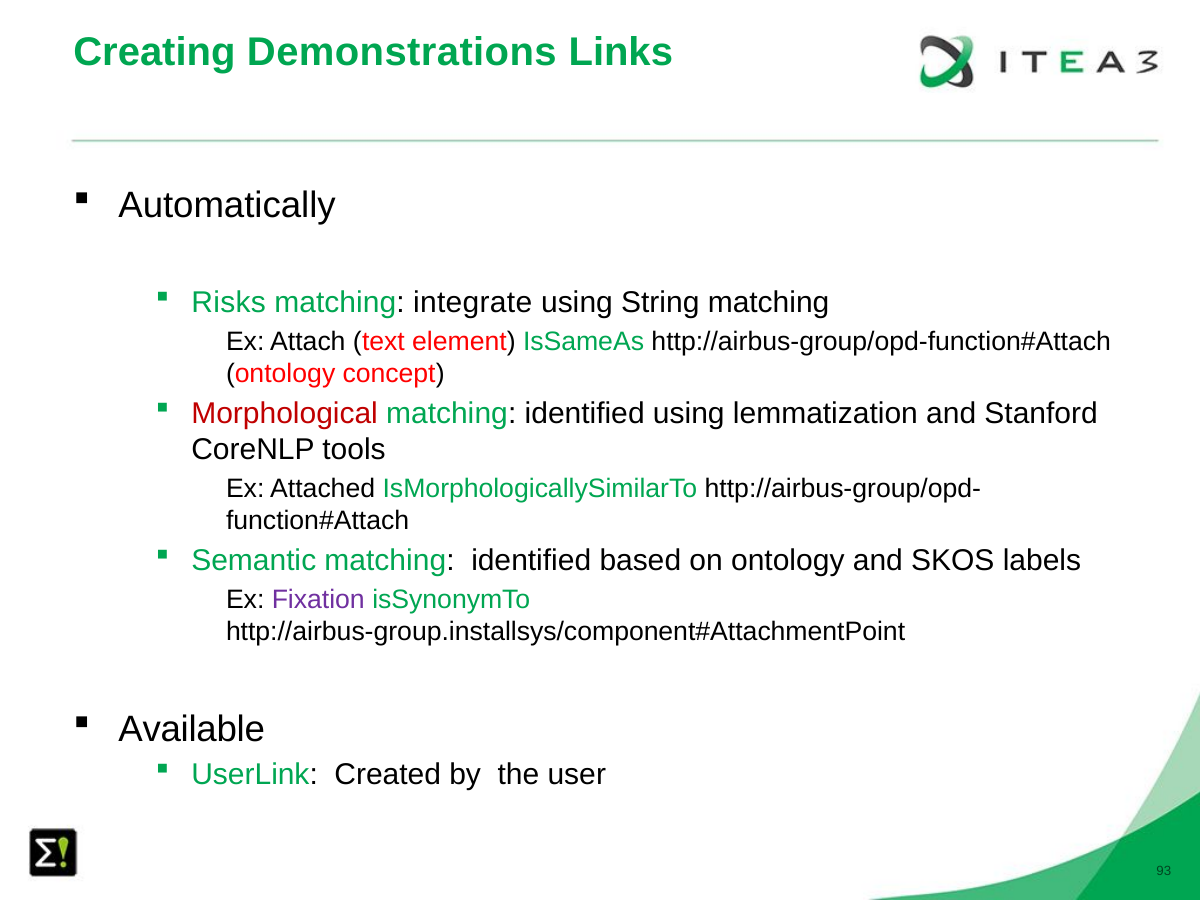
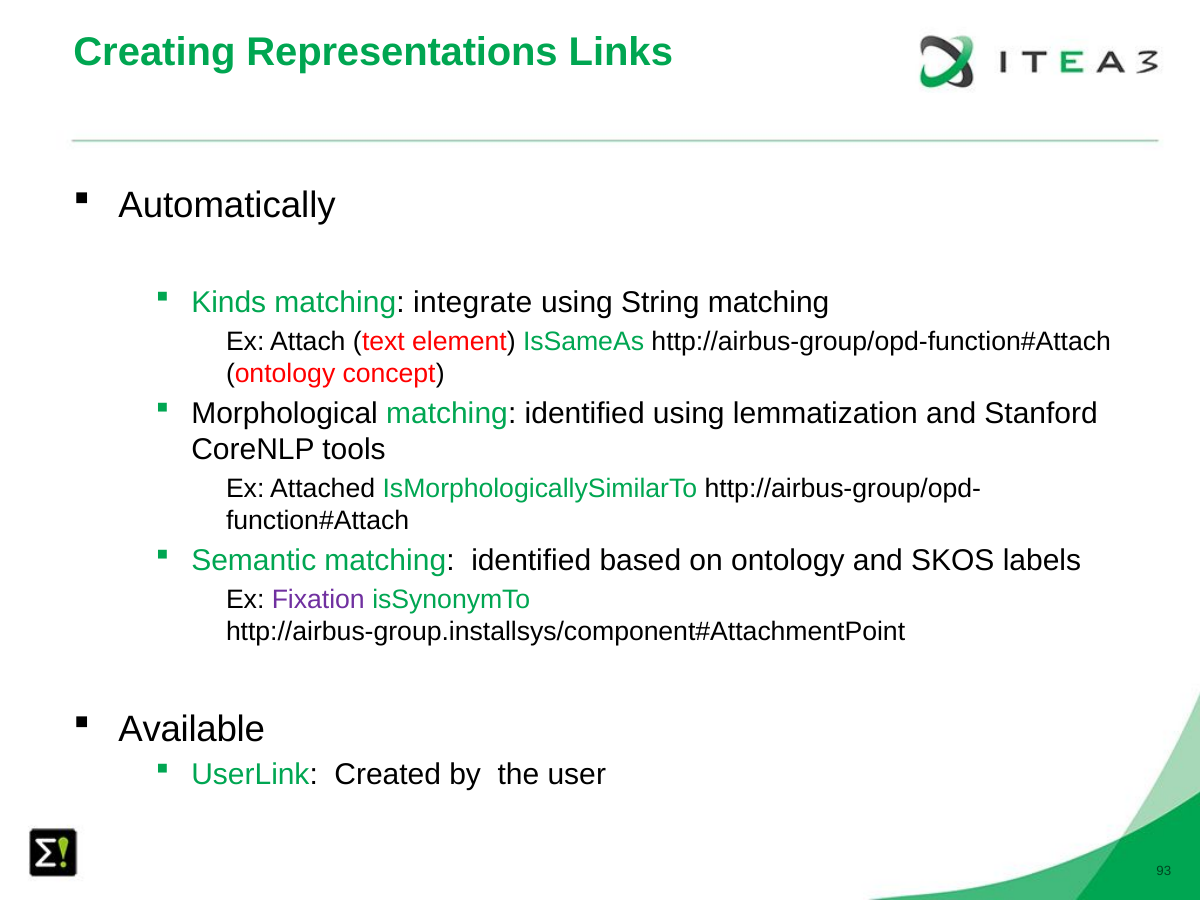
Demonstrations: Demonstrations -> Representations
Risks: Risks -> Kinds
Morphological colour: red -> black
